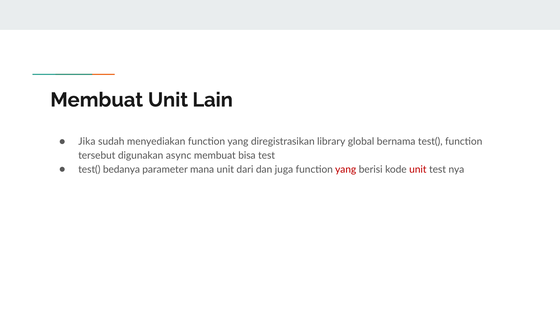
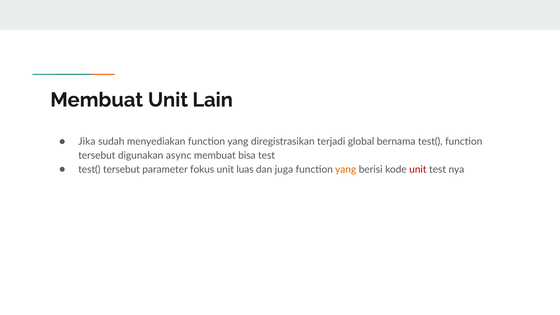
library: library -> terjadi
test( bedanya: bedanya -> tersebut
mana: mana -> fokus
dari: dari -> luas
yang at (346, 169) colour: red -> orange
